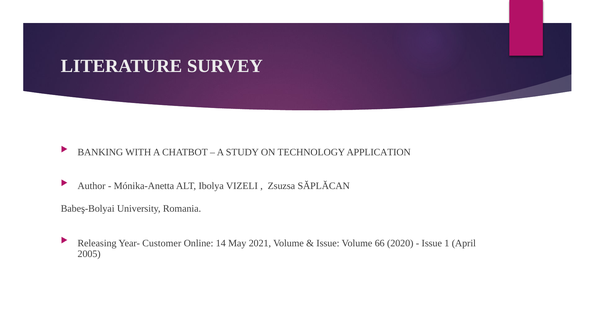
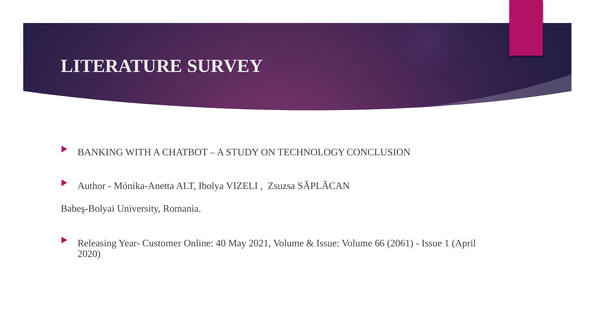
APPLICATION: APPLICATION -> CONCLUSION
14: 14 -> 40
2020: 2020 -> 2061
2005: 2005 -> 2020
